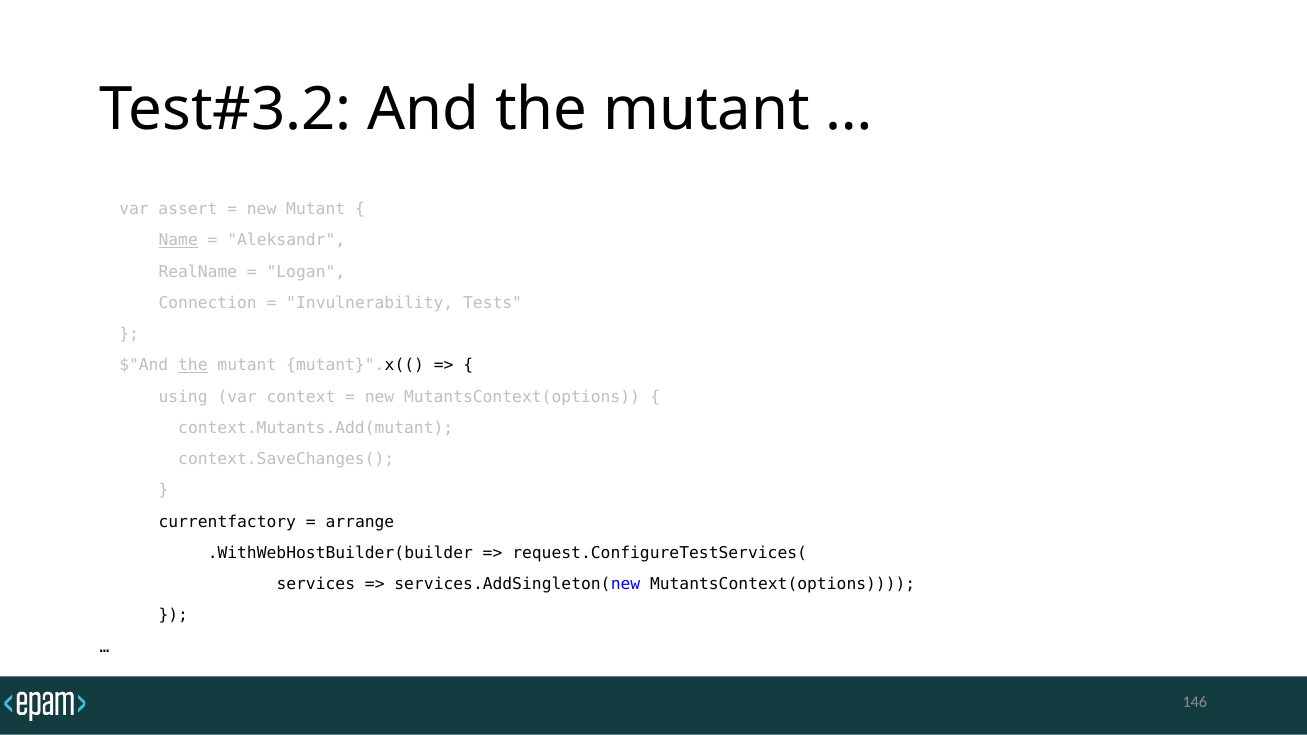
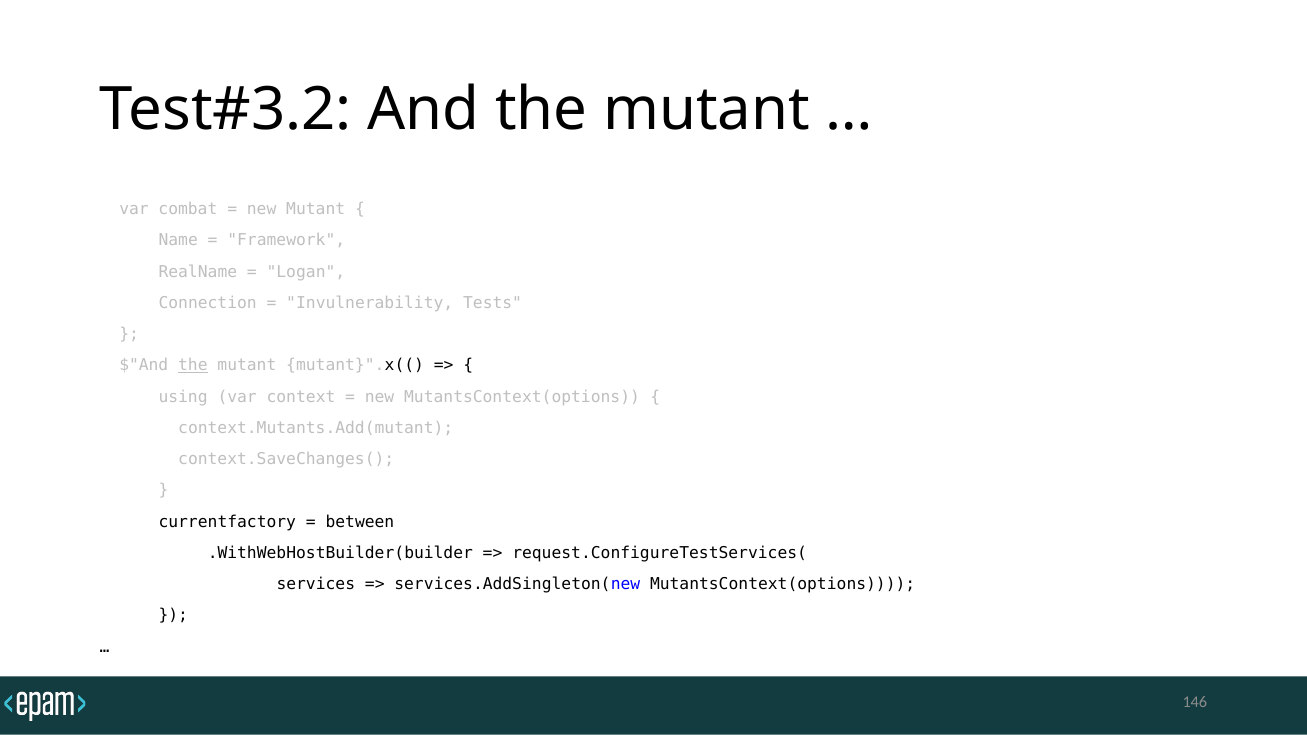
assert: assert -> combat
Name underline: present -> none
Aleksandr: Aleksandr -> Framework
arrange: arrange -> between
